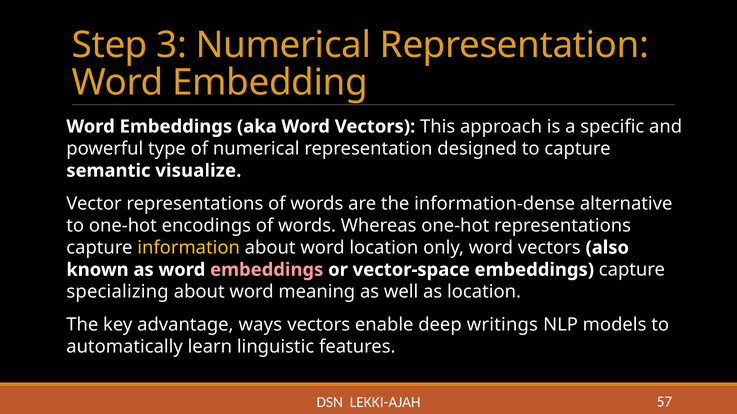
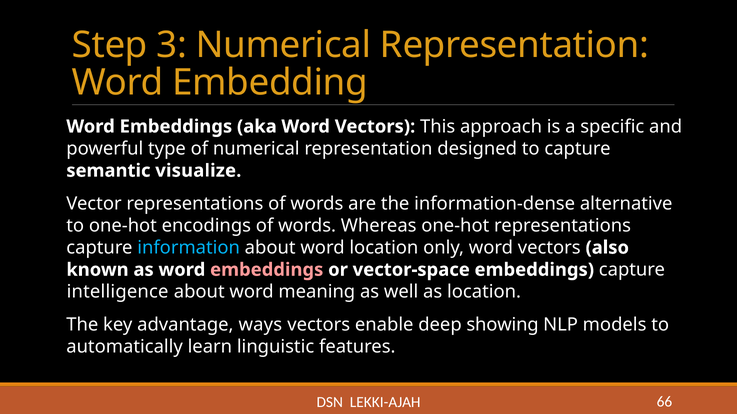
information colour: yellow -> light blue
specializing: specializing -> intelligence
writings: writings -> showing
57: 57 -> 66
